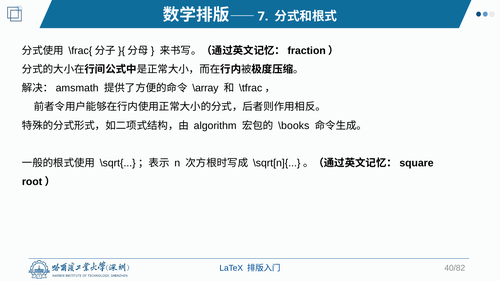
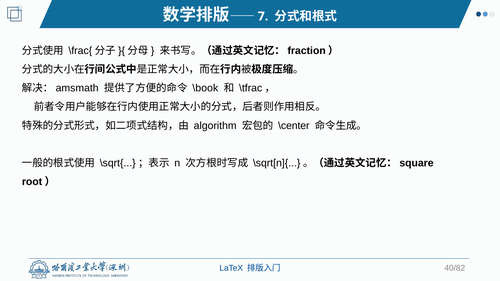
\array: \array -> \book
\books: \books -> \center
